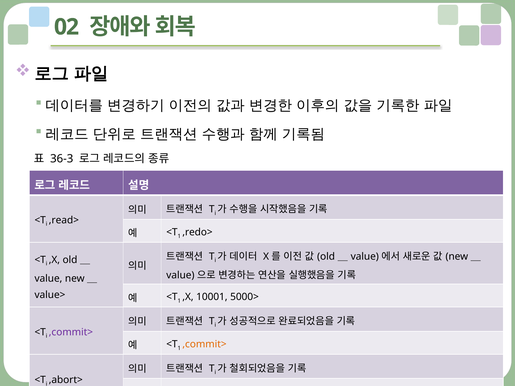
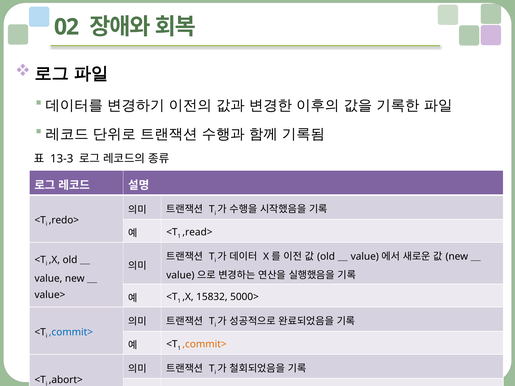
36-3: 36-3 -> 13-3
,read>: ,read> -> ,redo>
,redo>: ,redo> -> ,read>
10001: 10001 -> 15832
,commit> at (71, 332) colour: purple -> blue
